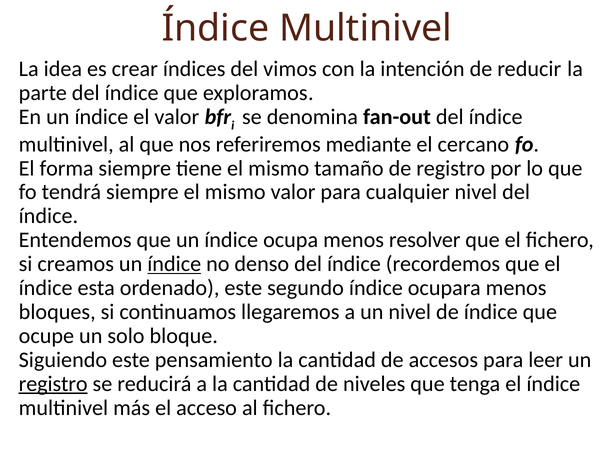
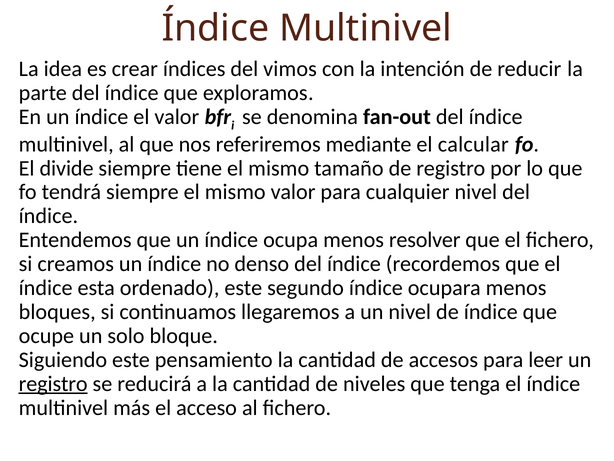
cercano: cercano -> calcular
forma: forma -> divide
índice at (174, 264) underline: present -> none
